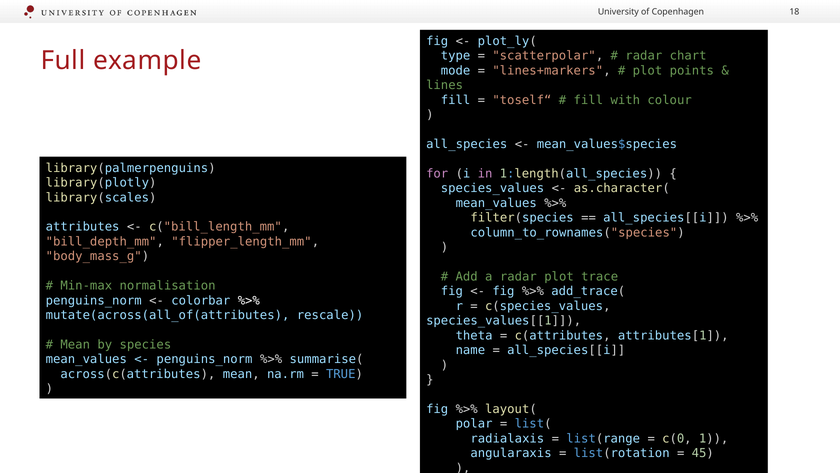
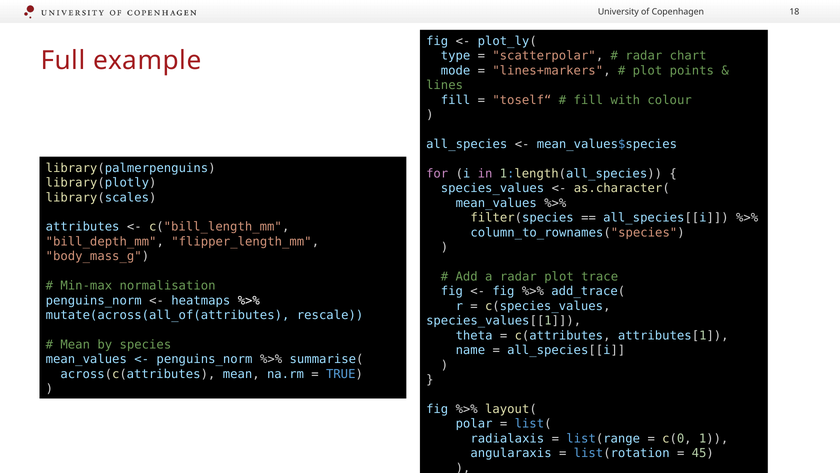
colorbar: colorbar -> heatmaps
